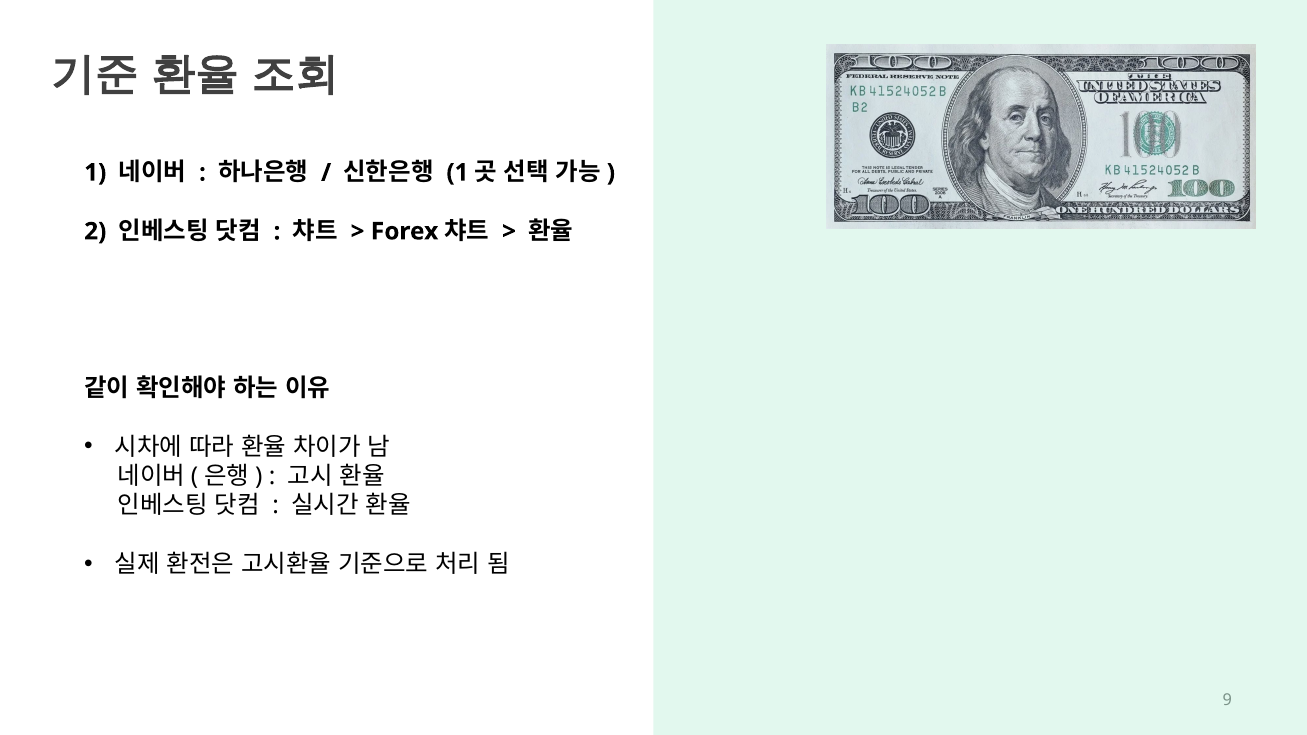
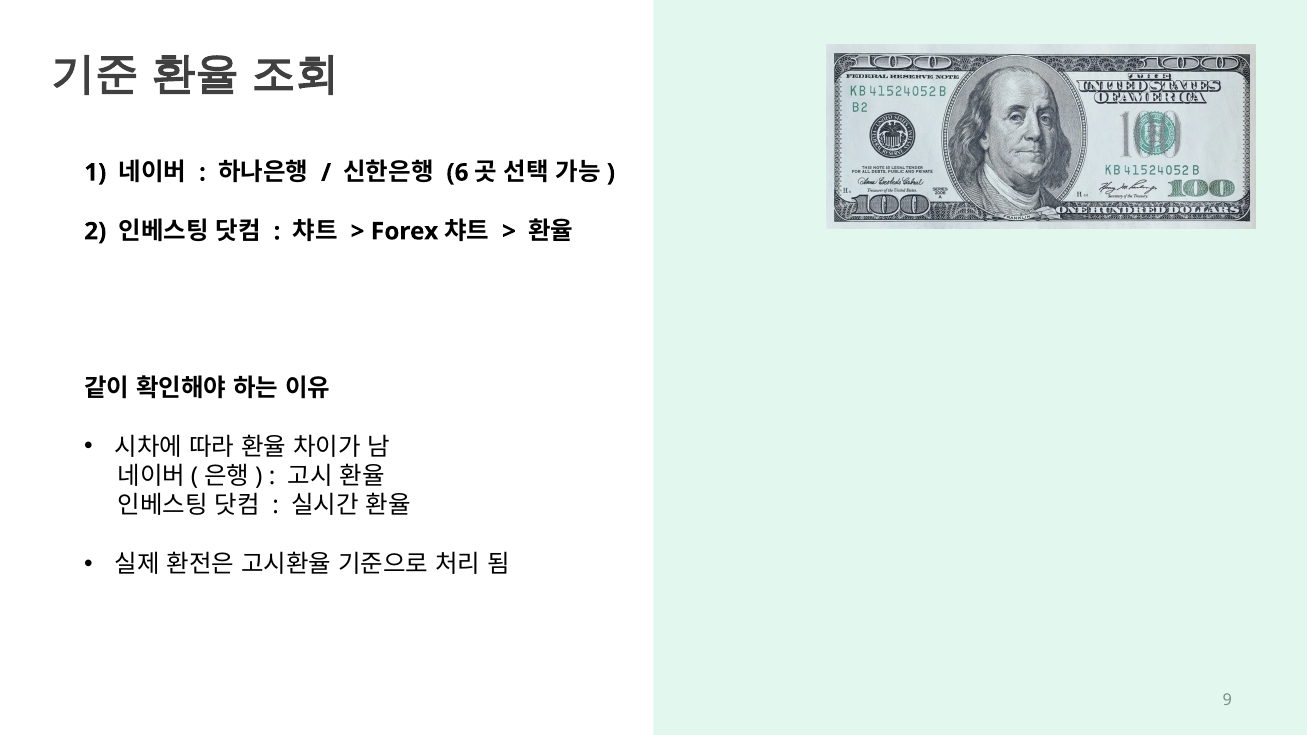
1 at (457, 173): 1 -> 6
